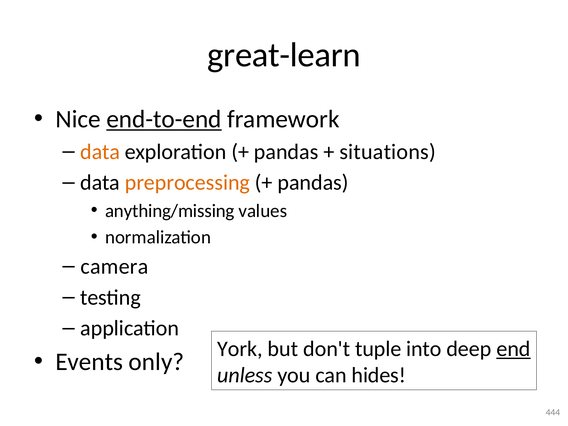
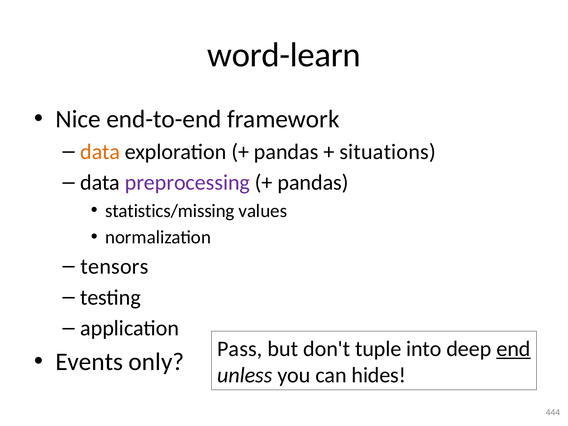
great-learn: great-learn -> word-learn
end-to-end underline: present -> none
preprocessing colour: orange -> purple
anything/missing: anything/missing -> statistics/missing
camera: camera -> tensors
York: York -> Pass
